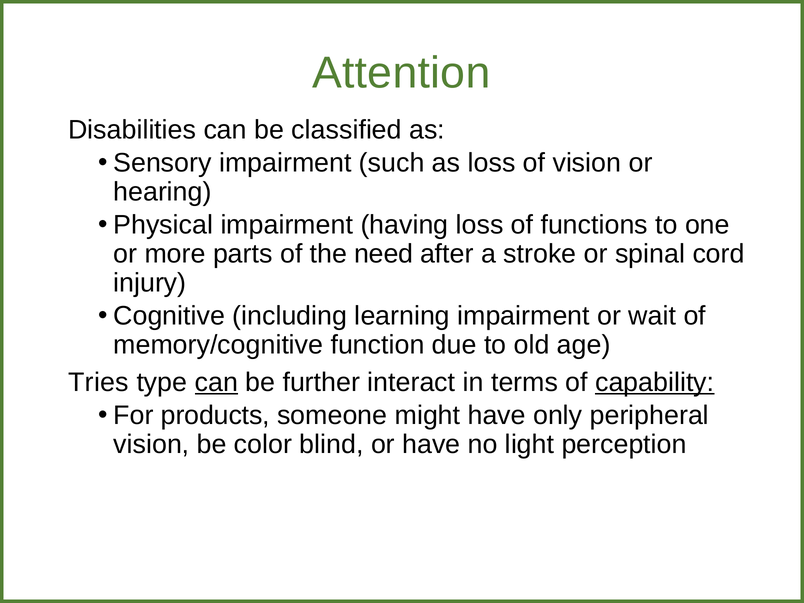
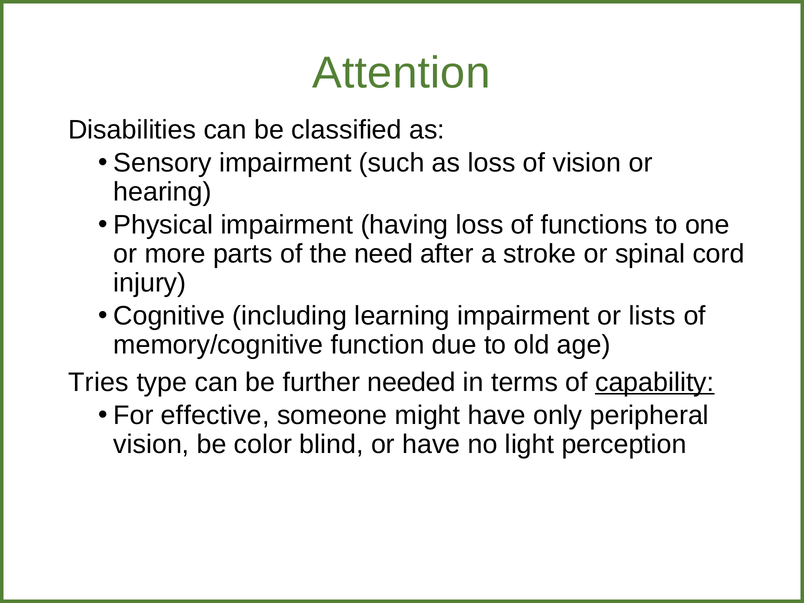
wait: wait -> lists
can at (216, 382) underline: present -> none
interact: interact -> needed
products: products -> effective
